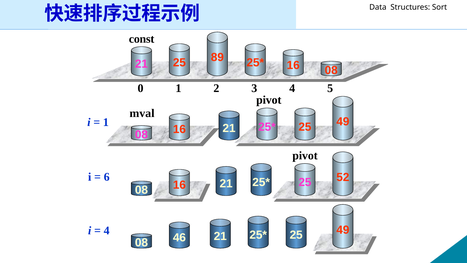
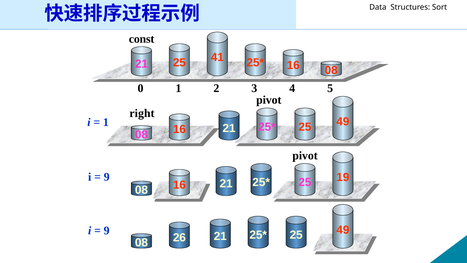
89: 89 -> 41
mval: mval -> right
6 at (107, 177): 6 -> 9
52: 52 -> 19
4 at (107, 230): 4 -> 9
46: 46 -> 26
